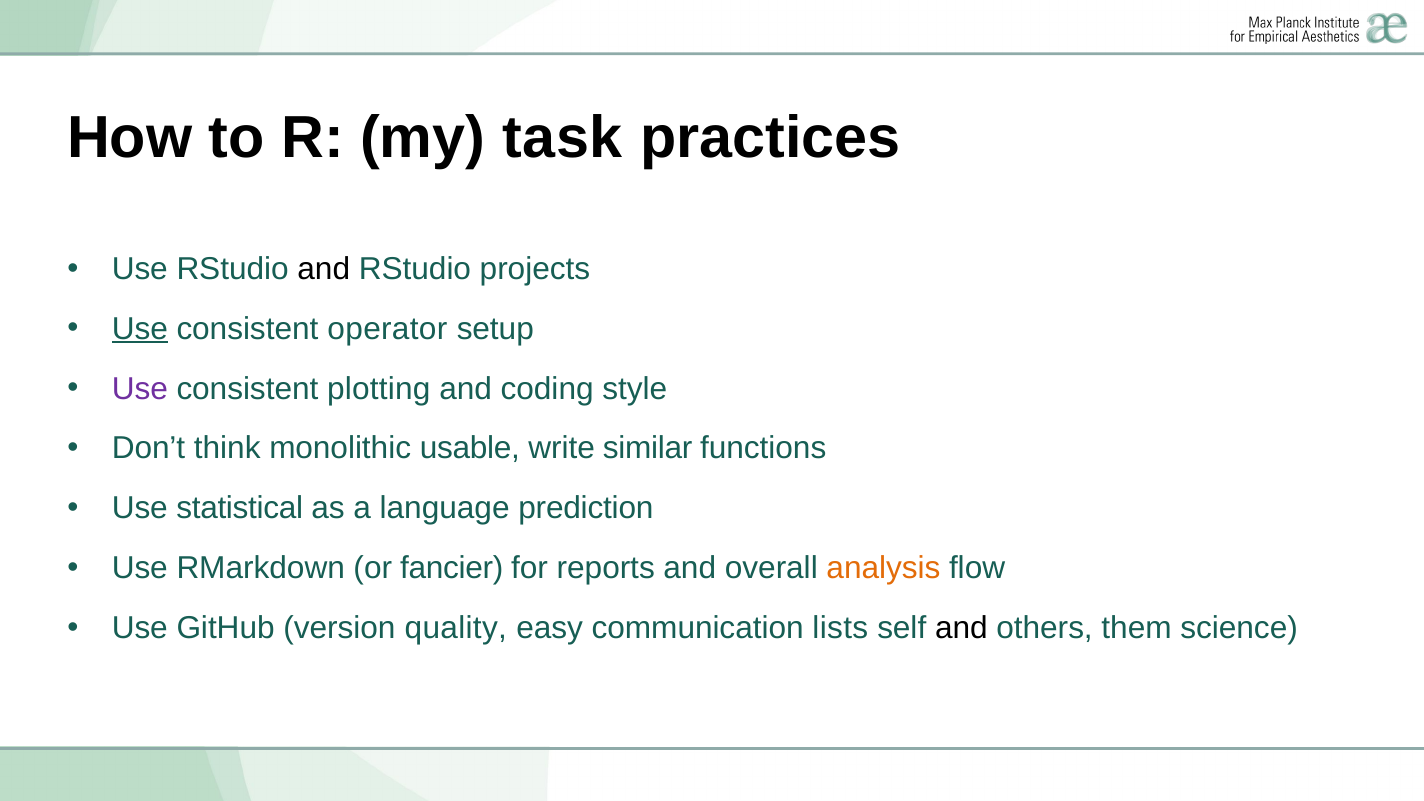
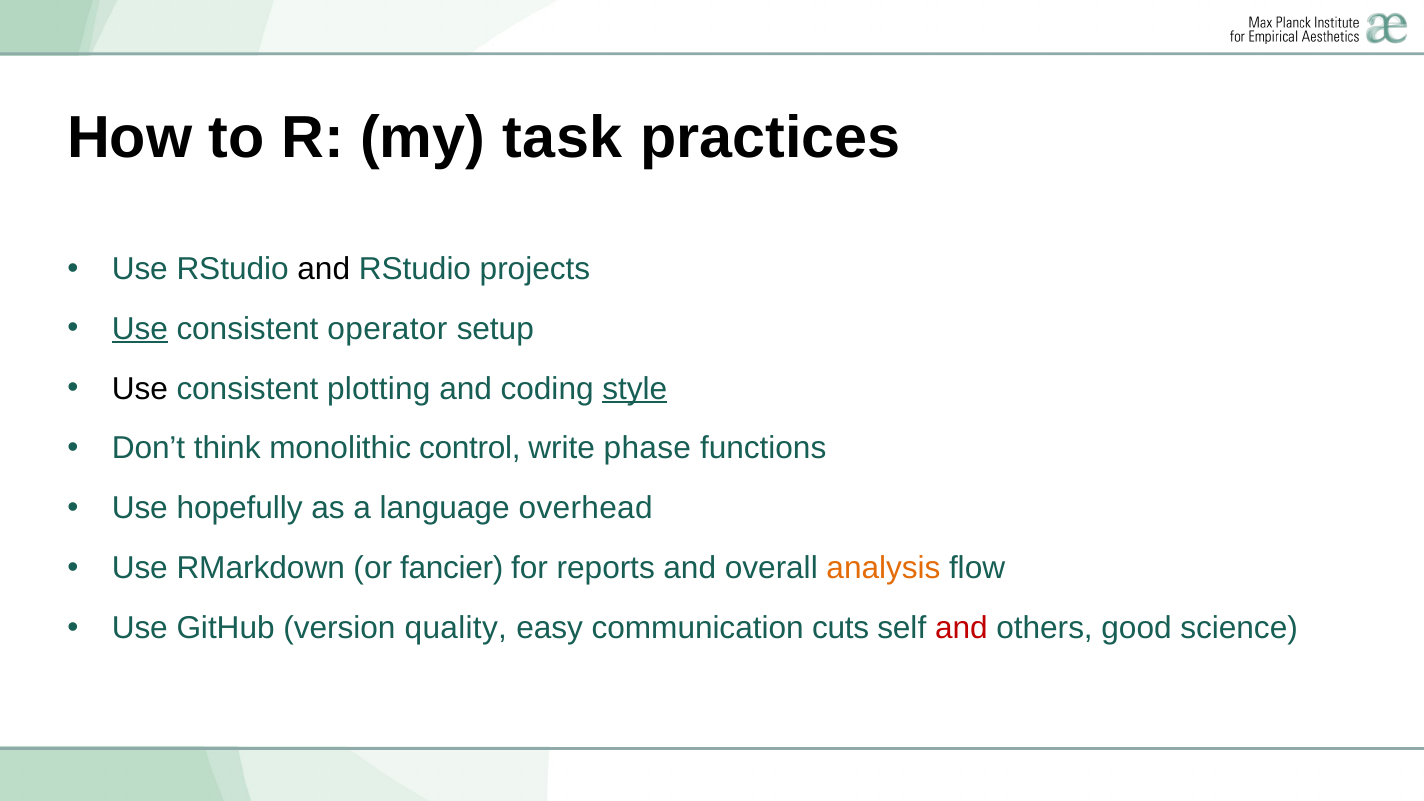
Use at (140, 389) colour: purple -> black
style underline: none -> present
usable: usable -> control
similar: similar -> phase
statistical: statistical -> hopefully
prediction: prediction -> overhead
lists: lists -> cuts
and at (961, 628) colour: black -> red
them: them -> good
